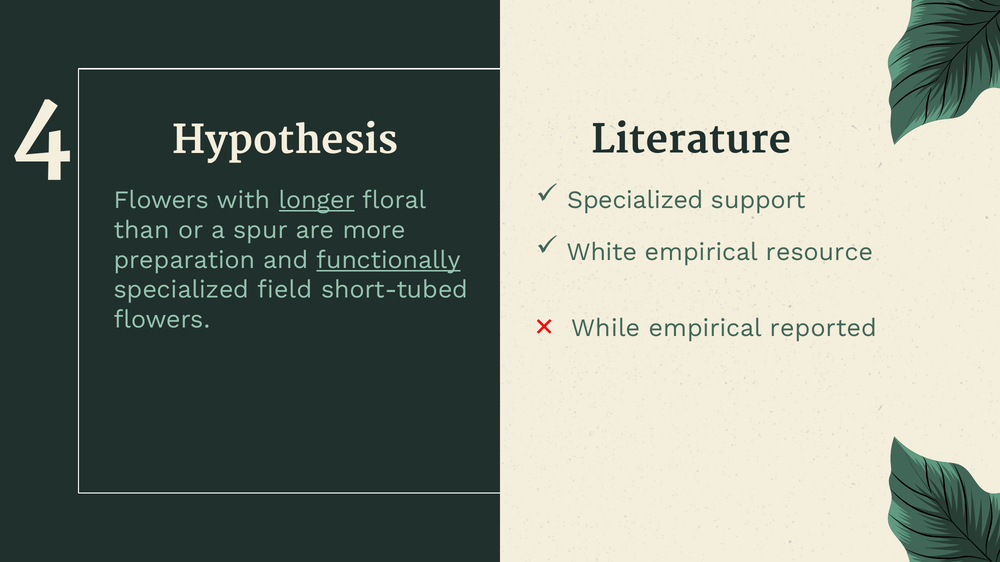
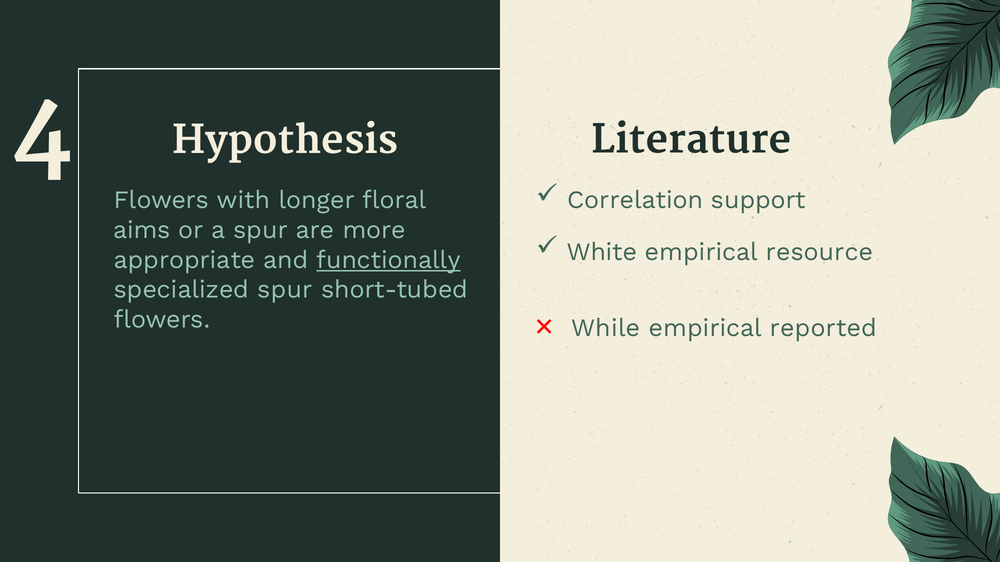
Specialized at (635, 200): Specialized -> Correlation
longer underline: present -> none
than: than -> aims
preparation: preparation -> appropriate
specialized field: field -> spur
